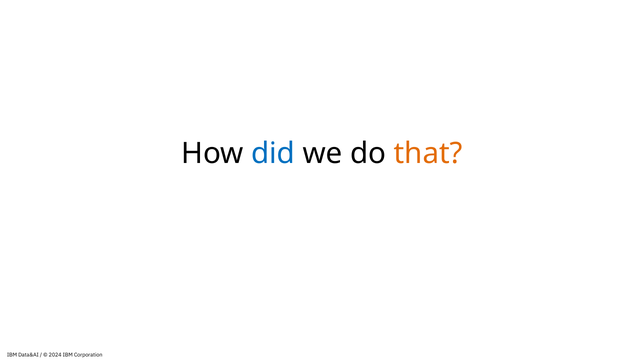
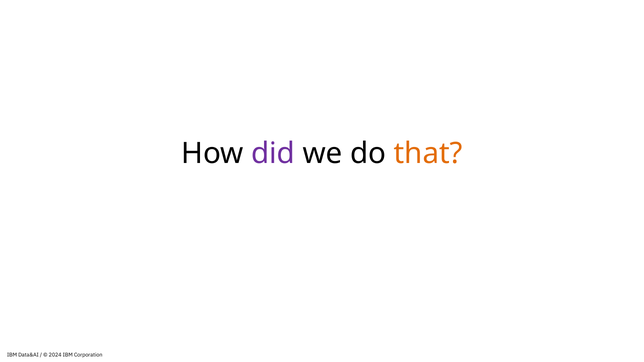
did colour: blue -> purple
